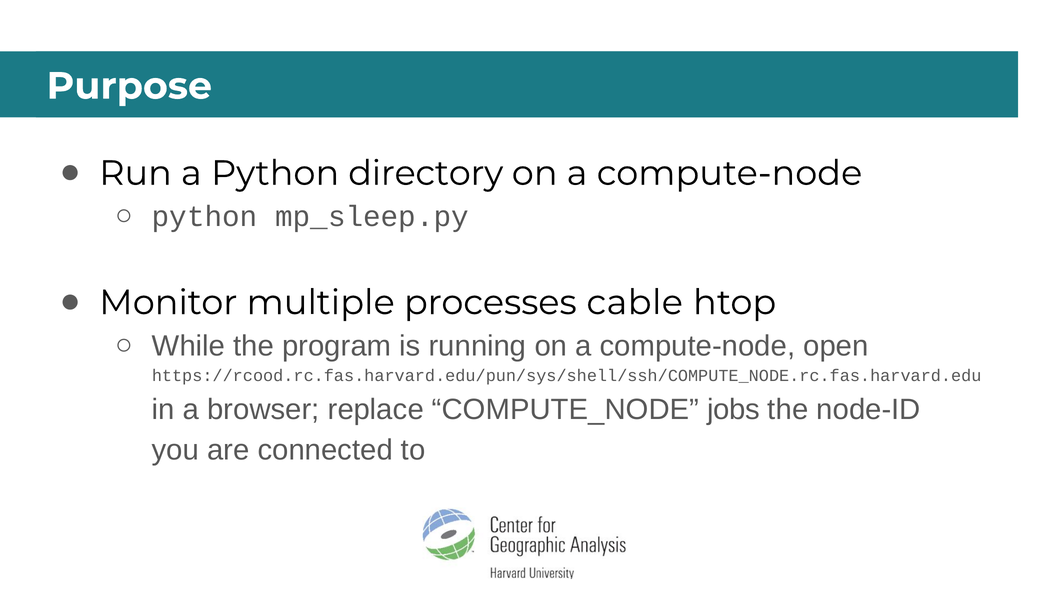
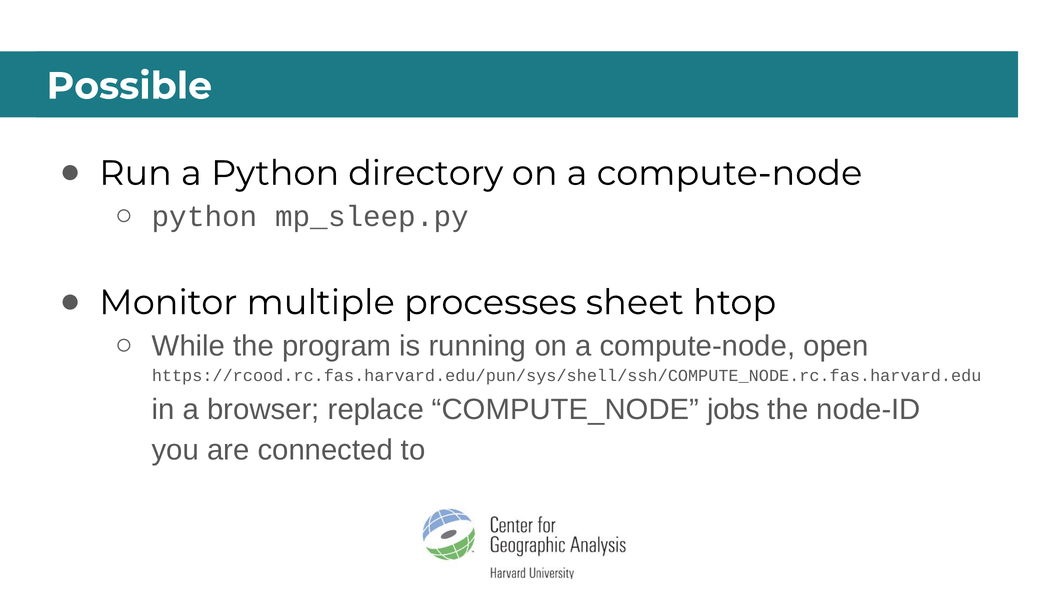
Purpose: Purpose -> Possible
cable: cable -> sheet
